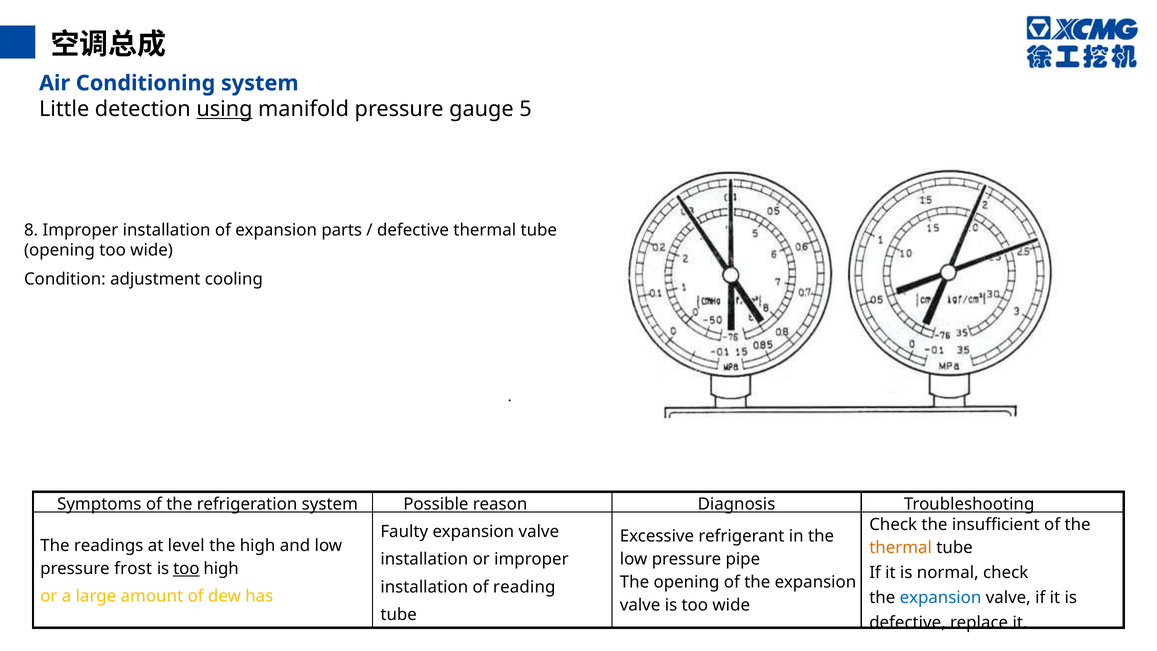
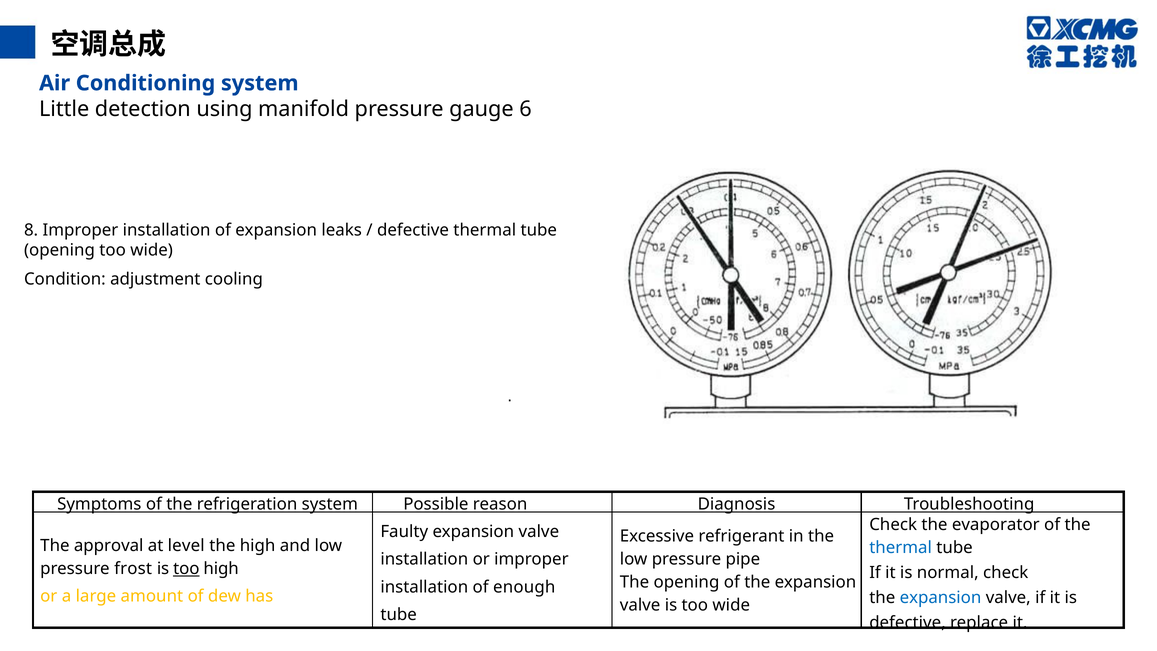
using underline: present -> none
5: 5 -> 6
parts: parts -> leaks
insufficient: insufficient -> evaporator
readings: readings -> approval
thermal at (901, 547) colour: orange -> blue
reading: reading -> enough
